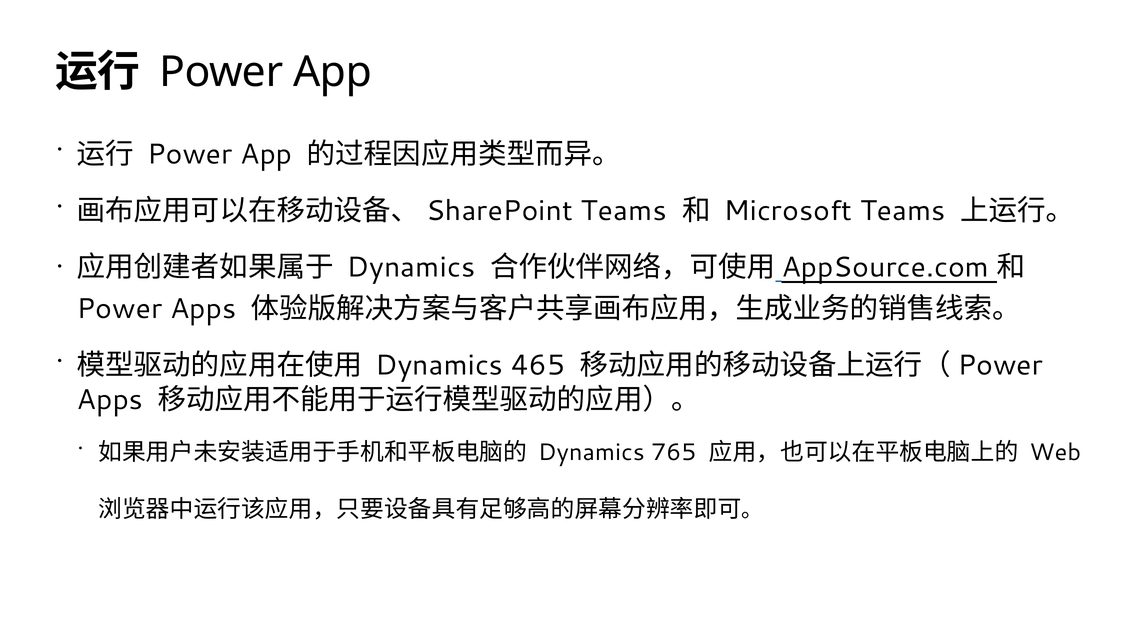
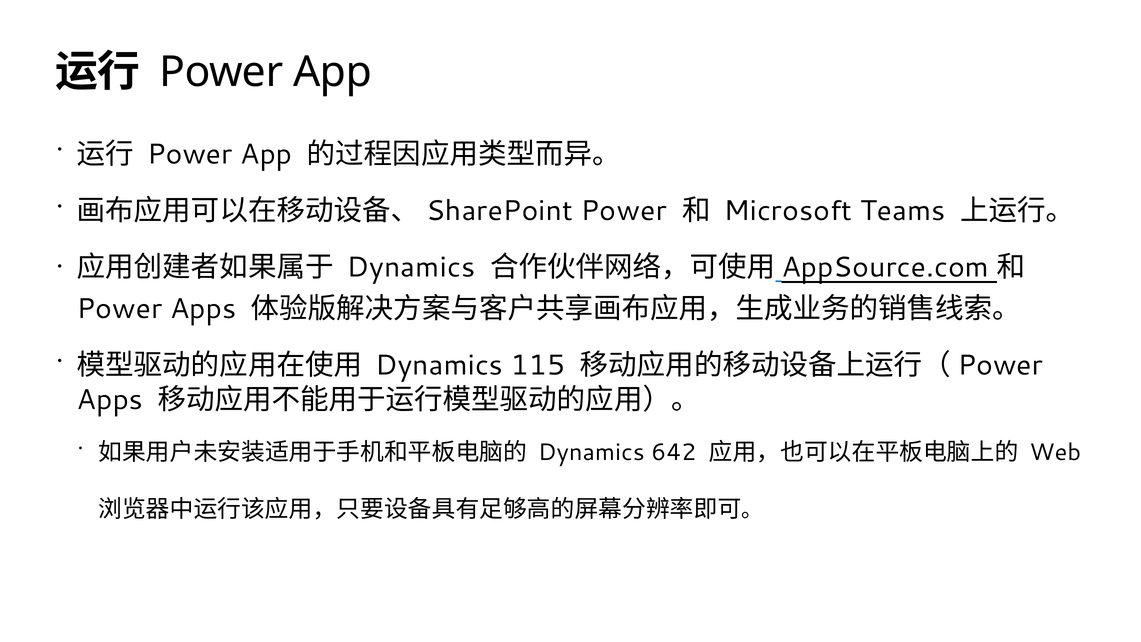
Teams at (624, 211): Teams -> Power
465: 465 -> 115
765: 765 -> 642
